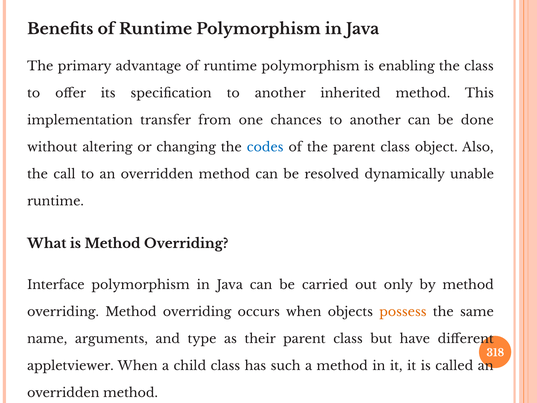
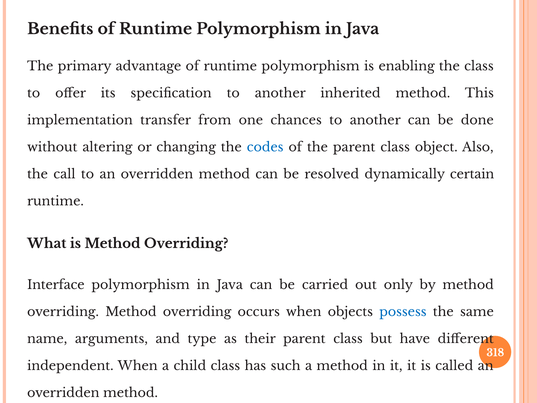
unable: unable -> certain
possess colour: orange -> blue
appletviewer: appletviewer -> independent
